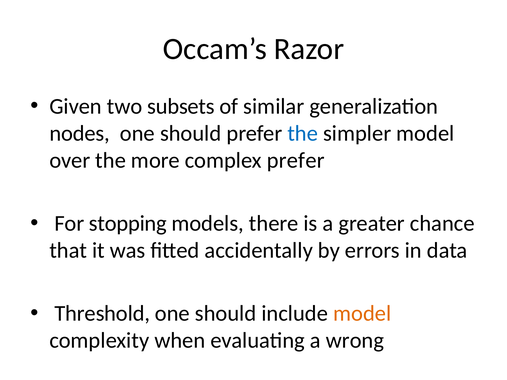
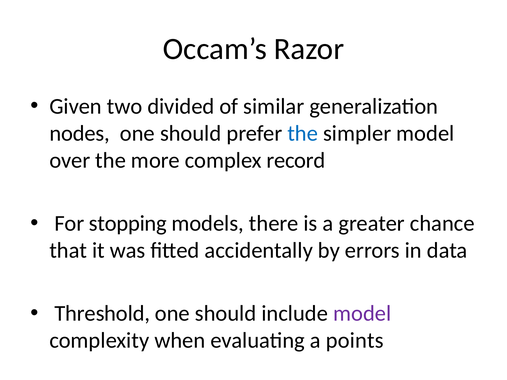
subsets: subsets -> divided
complex prefer: prefer -> record
model at (362, 314) colour: orange -> purple
wrong: wrong -> points
